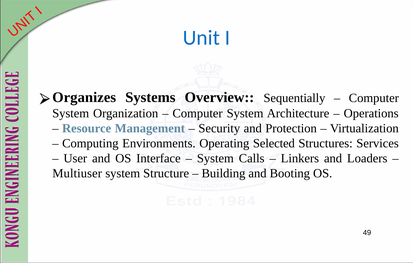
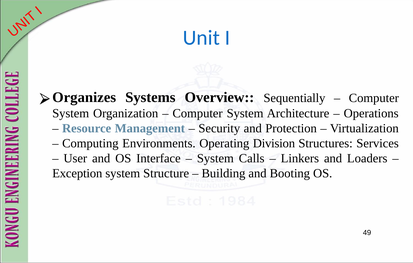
Selected: Selected -> Division
Multiuser: Multiuser -> Exception
